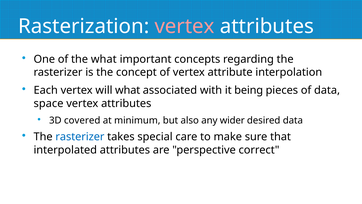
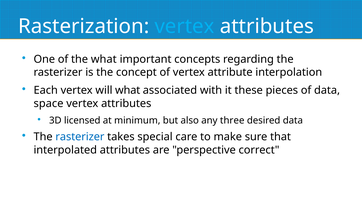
vertex at (185, 26) colour: pink -> light blue
being: being -> these
covered: covered -> licensed
wider: wider -> three
